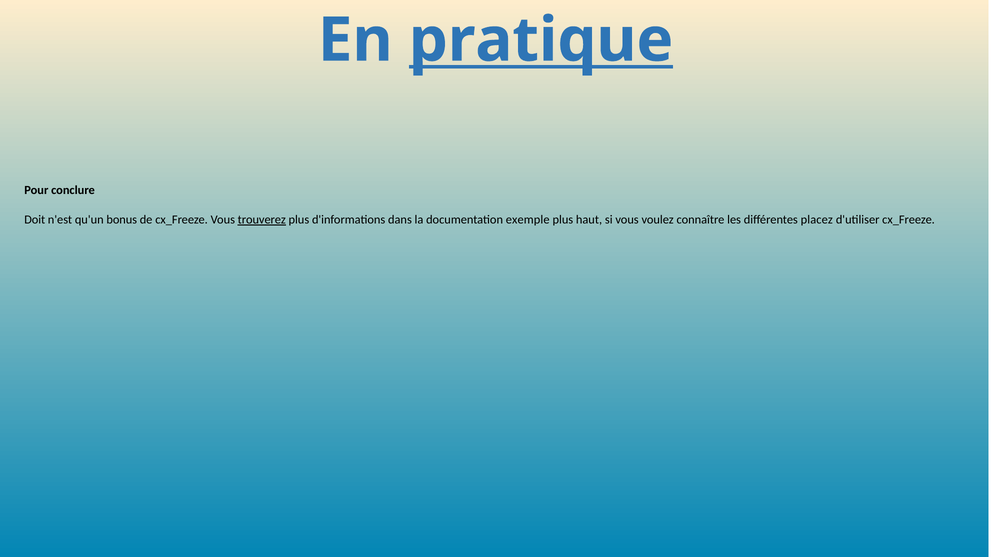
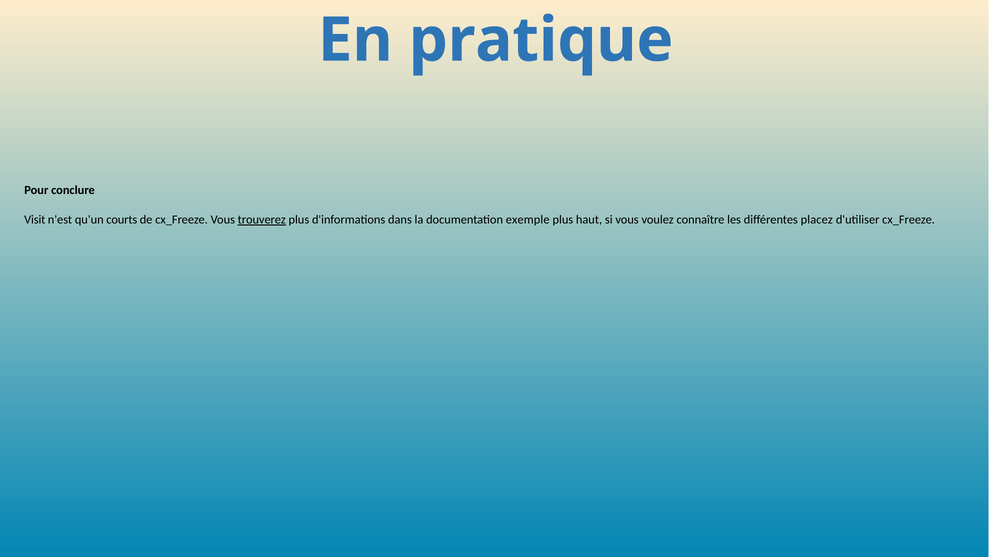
pratique underline: present -> none
Doit: Doit -> Visit
bonus: bonus -> courts
